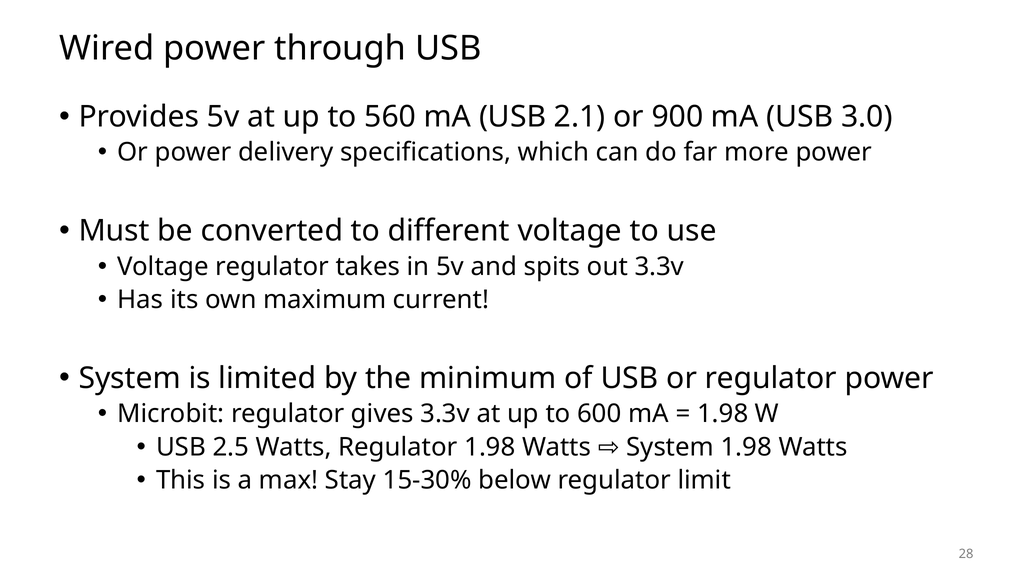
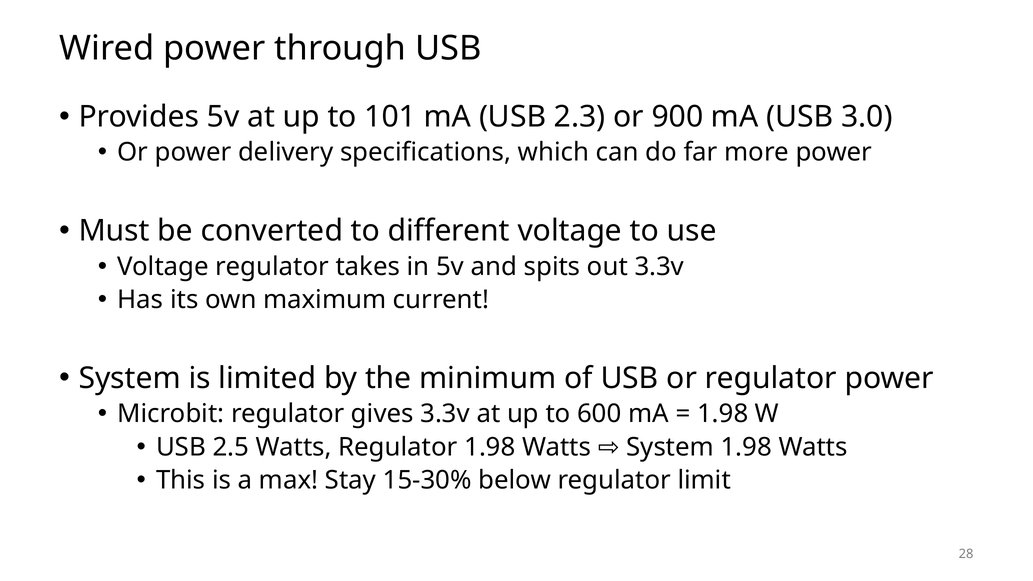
560: 560 -> 101
2.1: 2.1 -> 2.3
